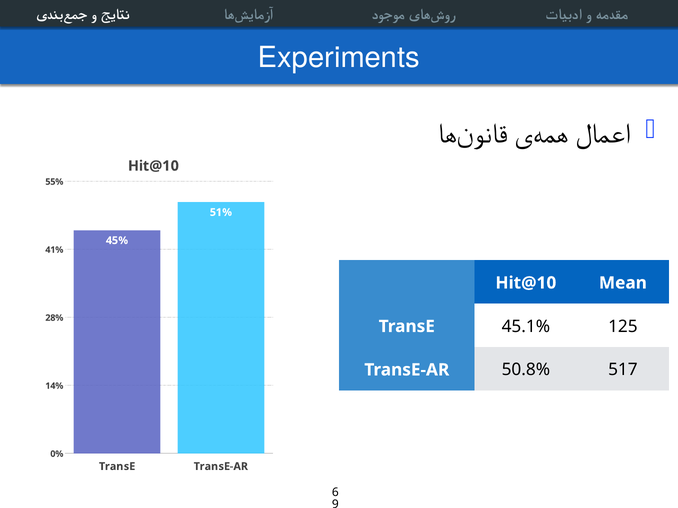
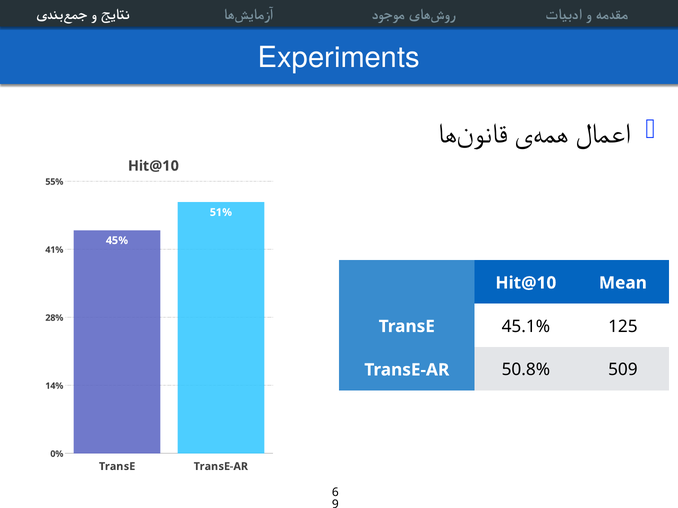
517: 517 -> 509
